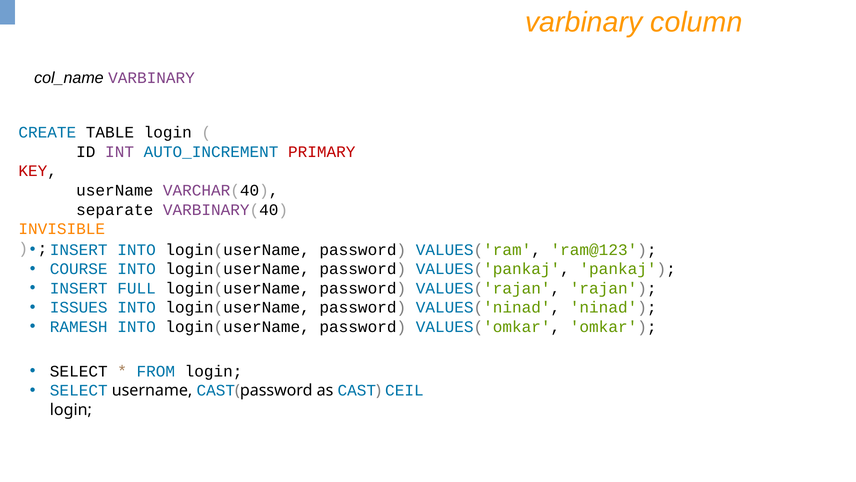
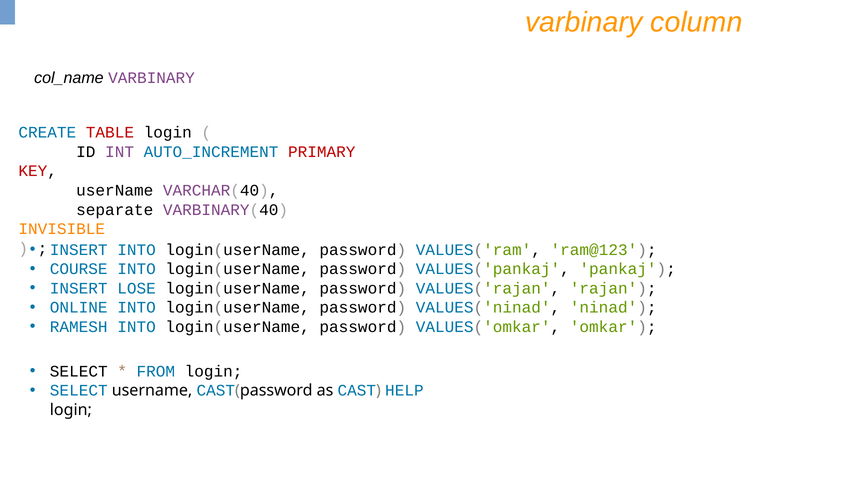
TABLE colour: black -> red
FULL: FULL -> LOSE
ISSUES: ISSUES -> ONLINE
CEIL: CEIL -> HELP
